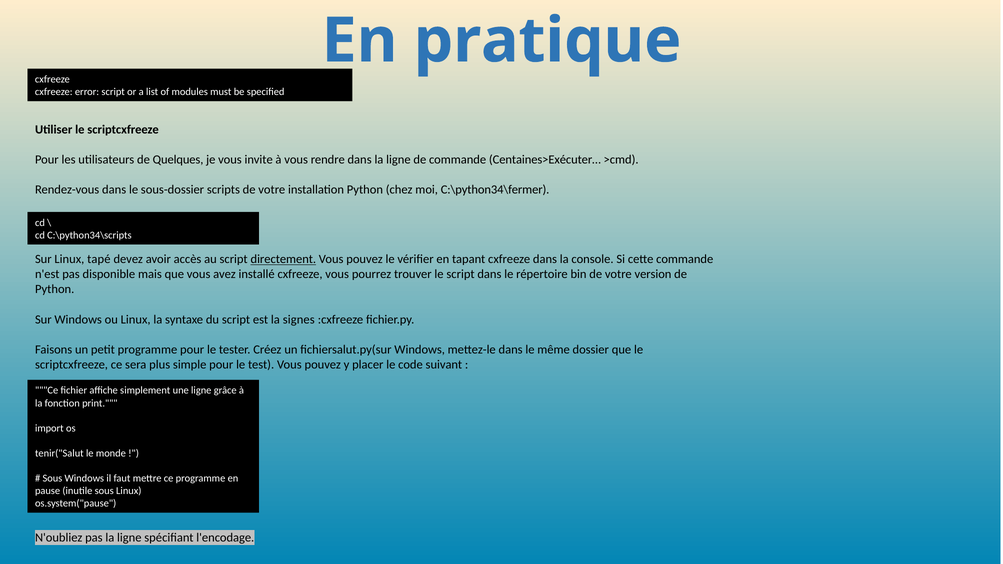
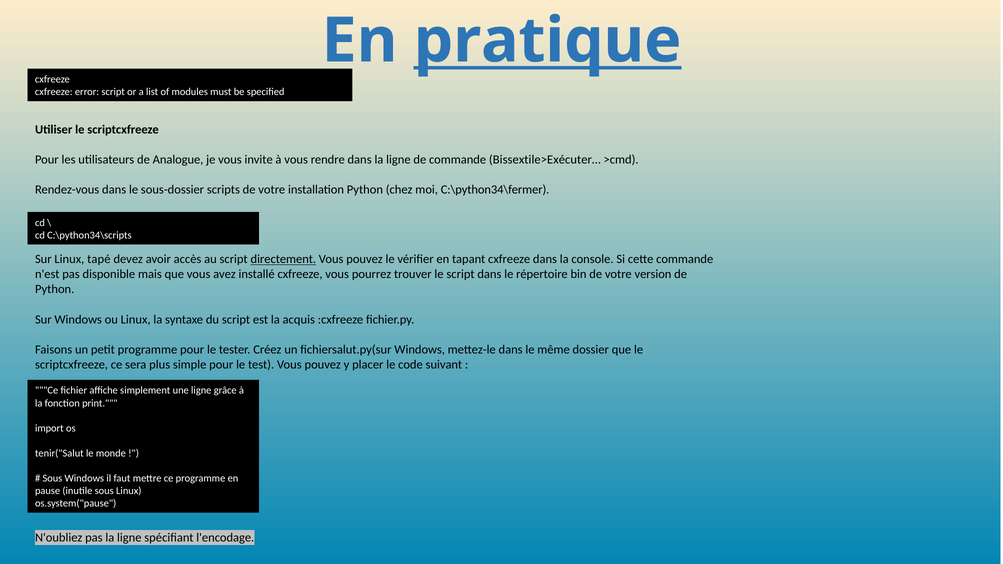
pratique underline: none -> present
Quelques: Quelques -> Analogue
Centaines>Exécuter…: Centaines>Exécuter… -> Bissextile>Exécuter…
signes: signes -> acquis
